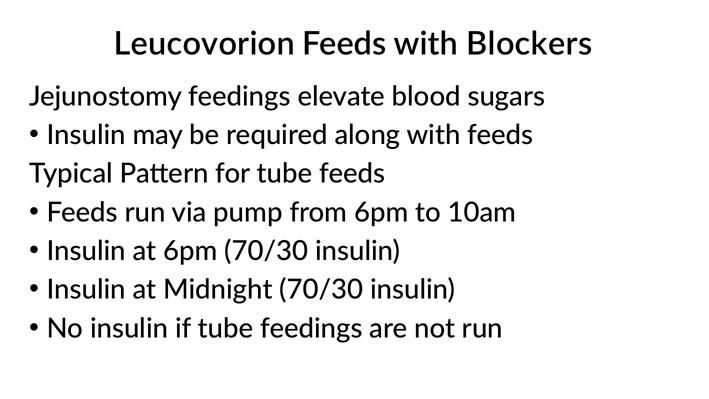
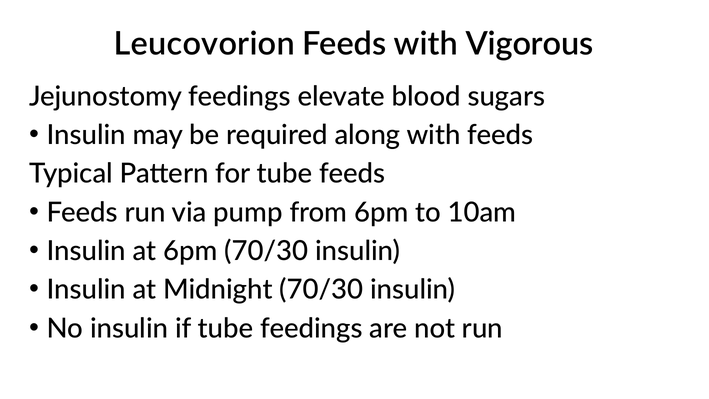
Blockers: Blockers -> Vigorous
